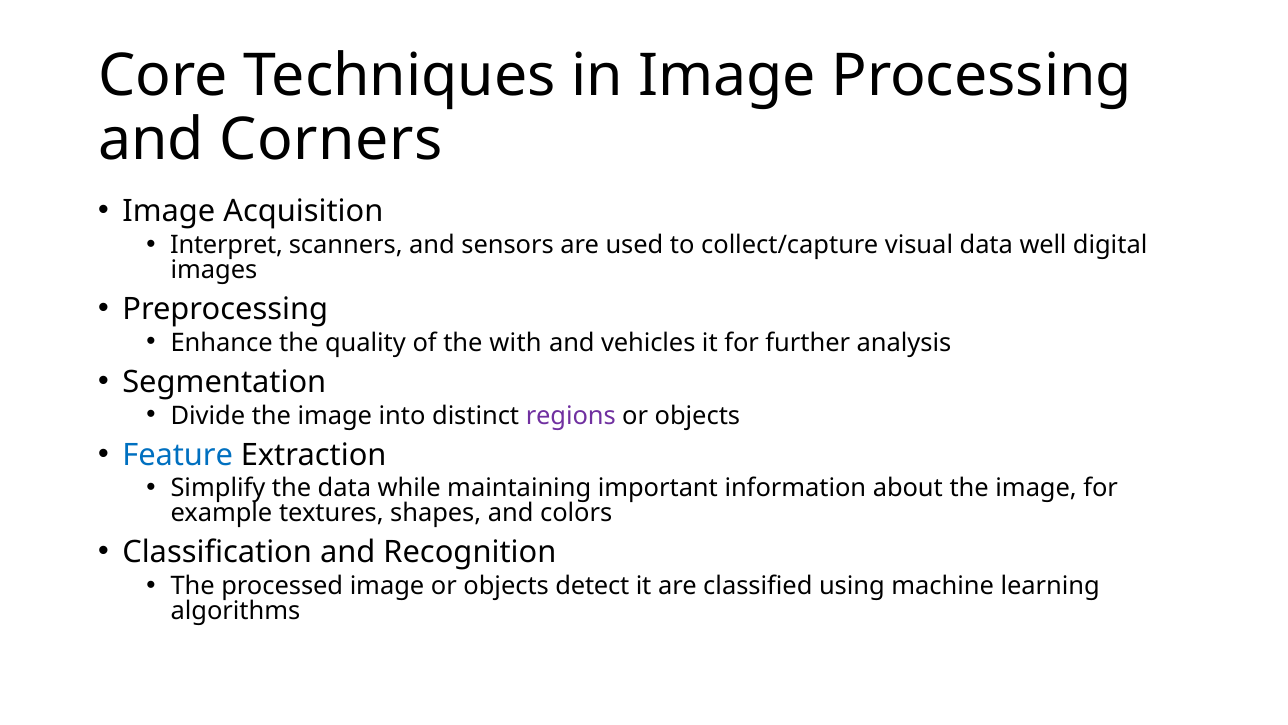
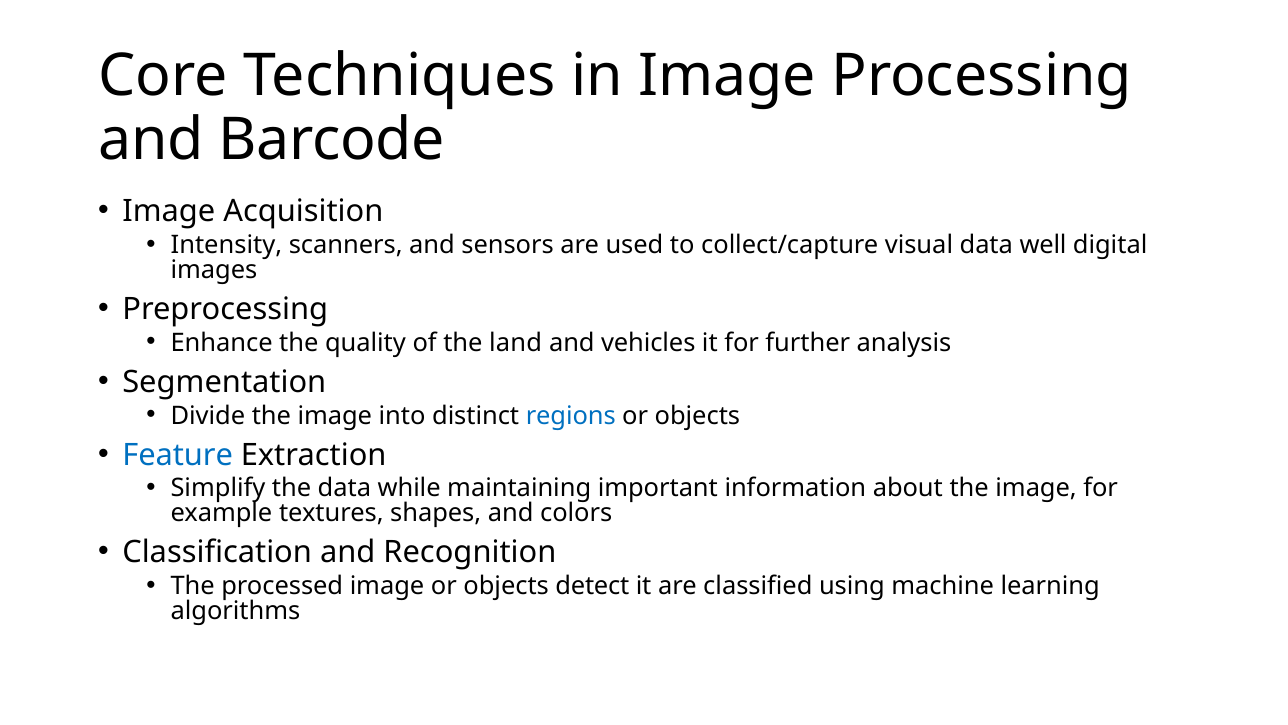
Corners: Corners -> Barcode
Interpret: Interpret -> Intensity
with: with -> land
regions colour: purple -> blue
